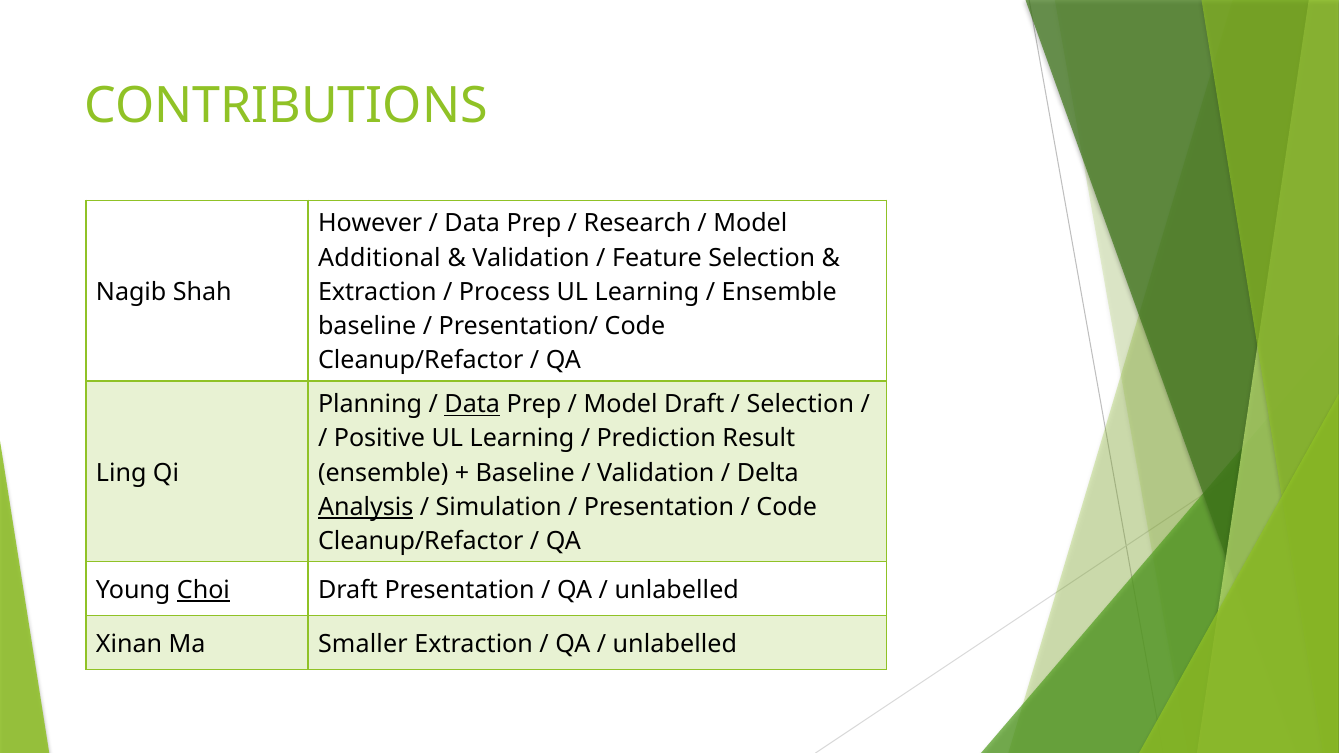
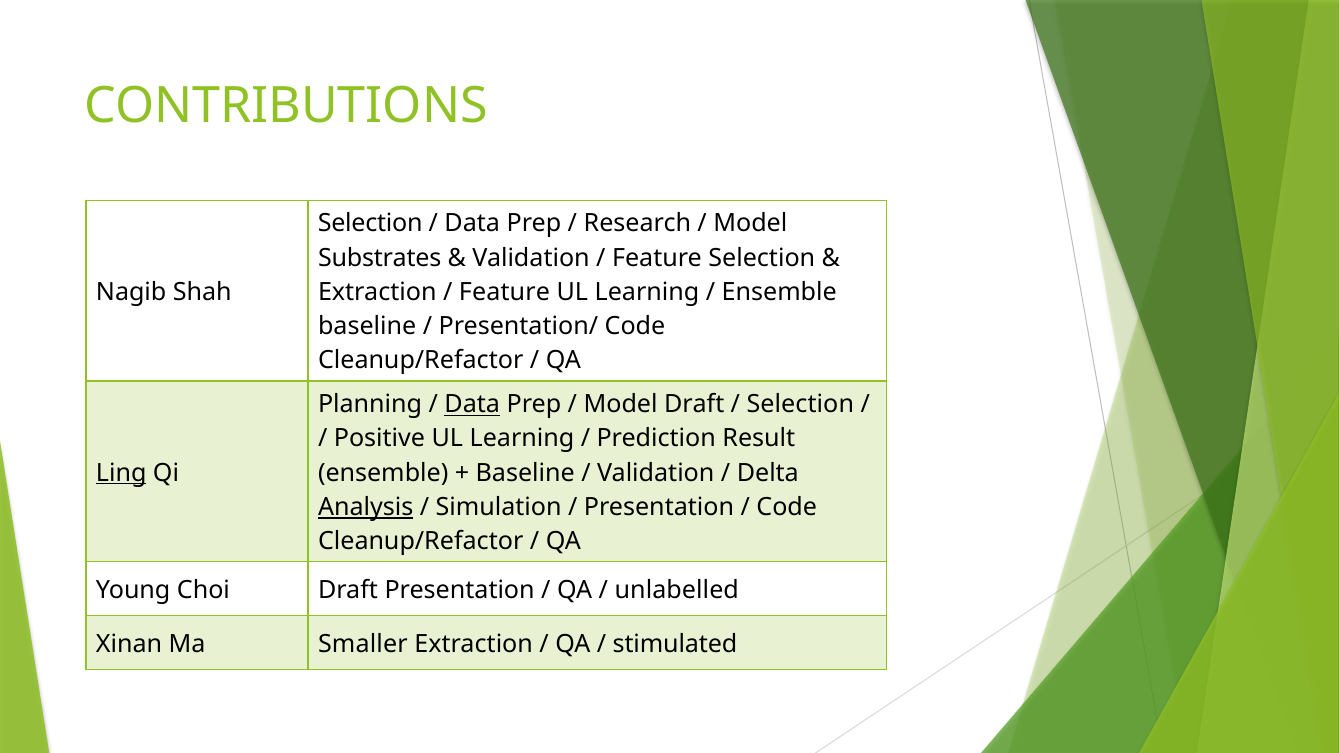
However at (370, 224): However -> Selection
Additional: Additional -> Substrates
Process at (505, 292): Process -> Feature
Ling underline: none -> present
Choi underline: present -> none
unlabelled at (675, 644): unlabelled -> stimulated
